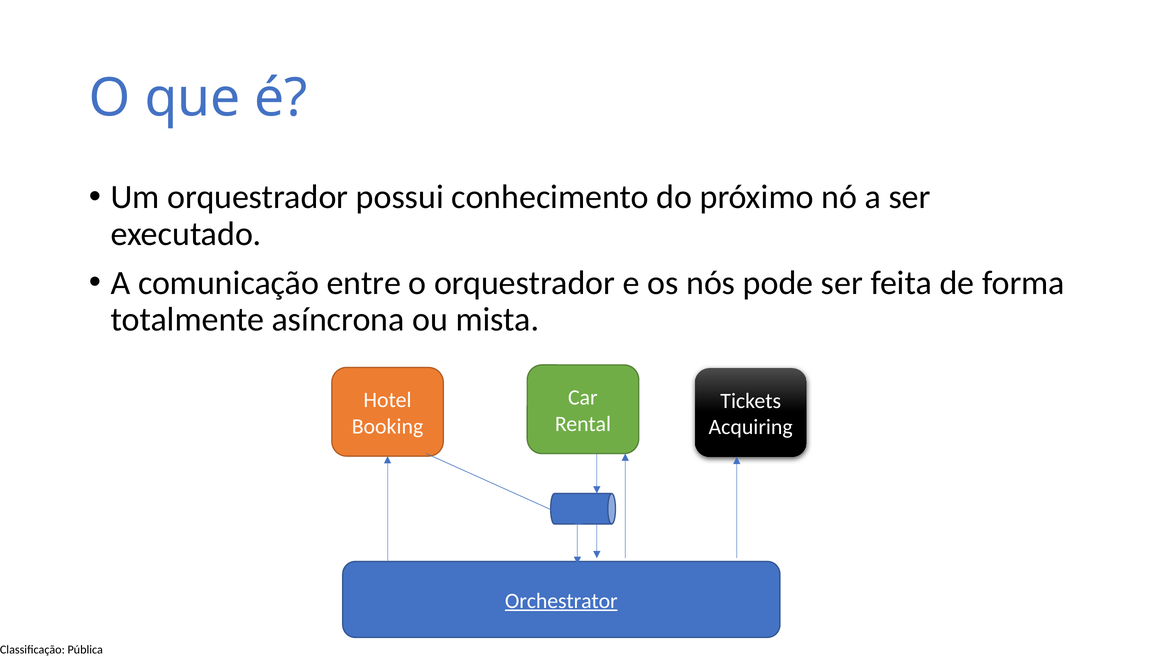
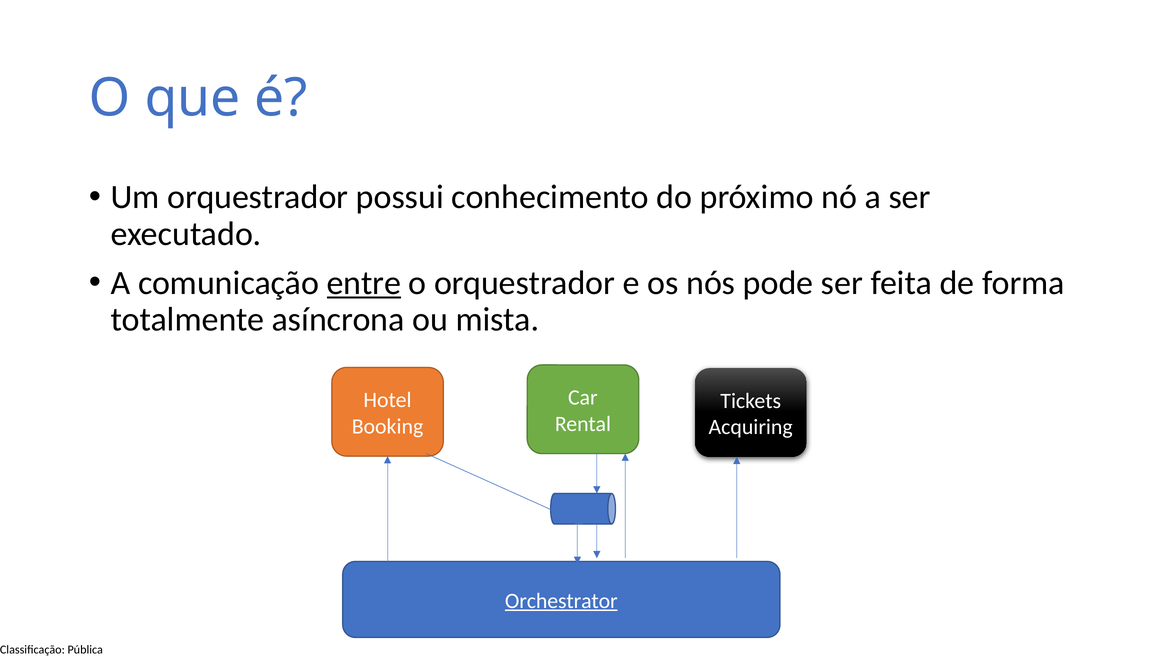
entre underline: none -> present
